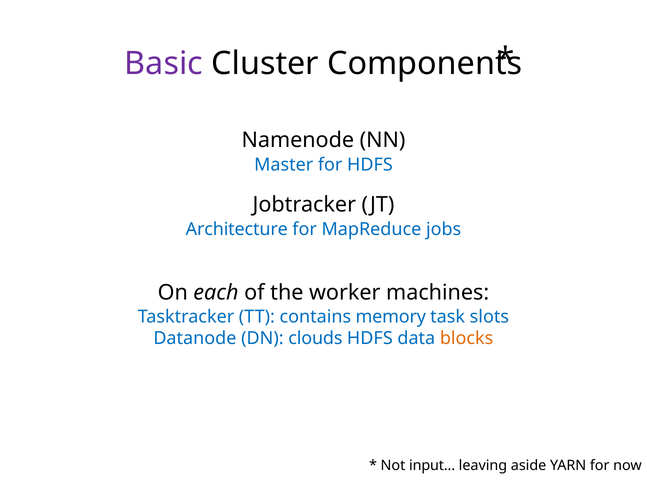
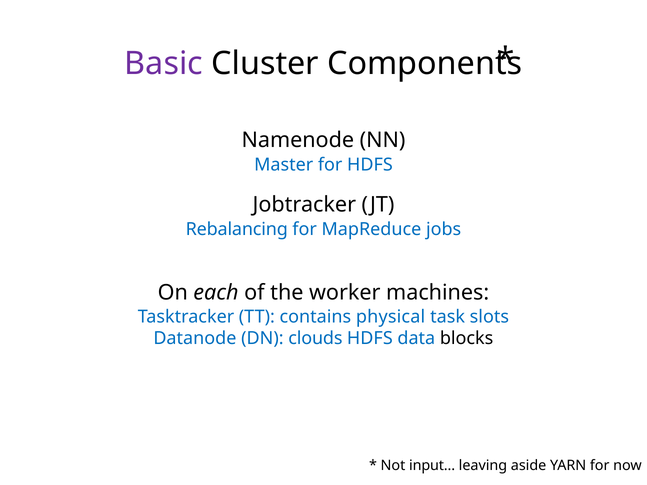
Architecture: Architecture -> Rebalancing
memory: memory -> physical
blocks colour: orange -> black
